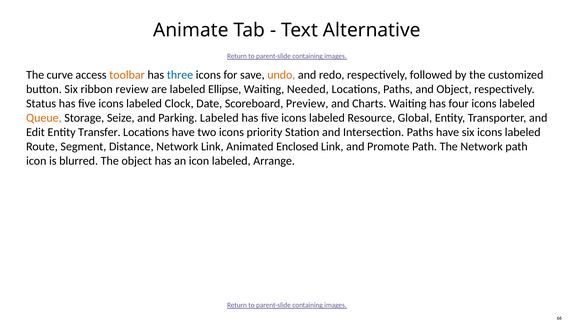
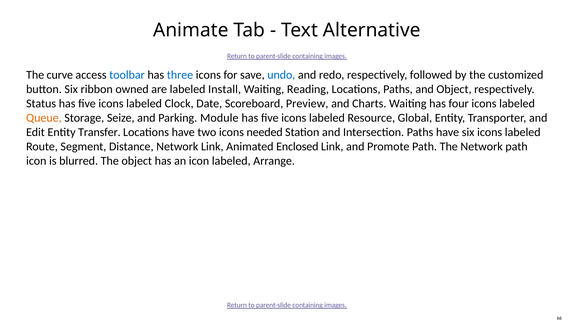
toolbar colour: orange -> blue
undo colour: orange -> blue
review: review -> owned
Ellipse: Ellipse -> Install
Needed: Needed -> Reading
Parking Labeled: Labeled -> Module
priority: priority -> needed
